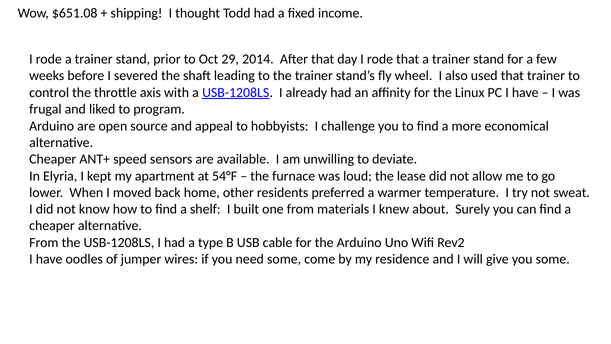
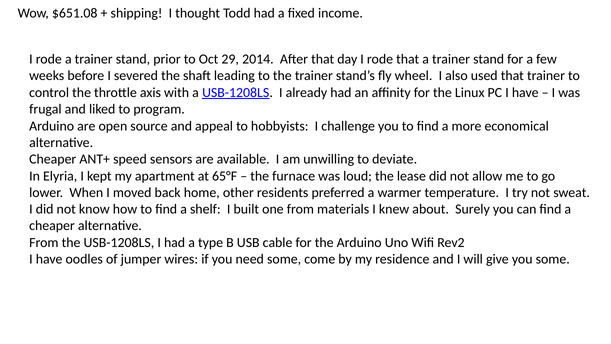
54°F: 54°F -> 65°F
